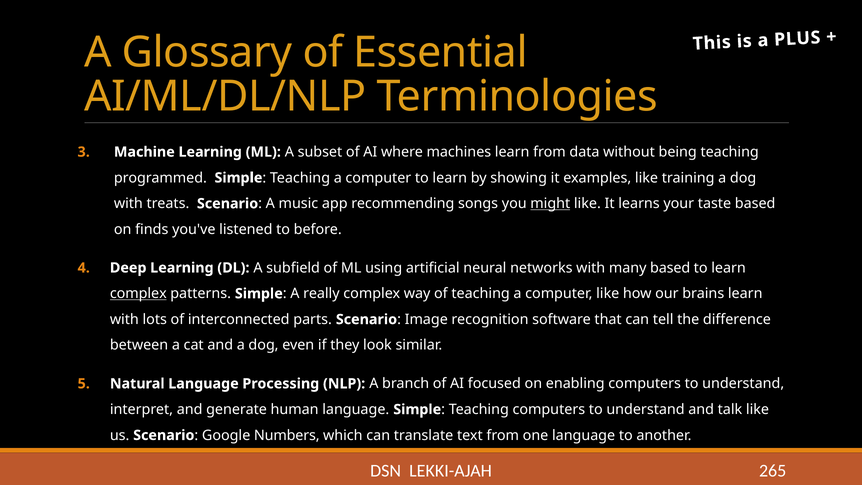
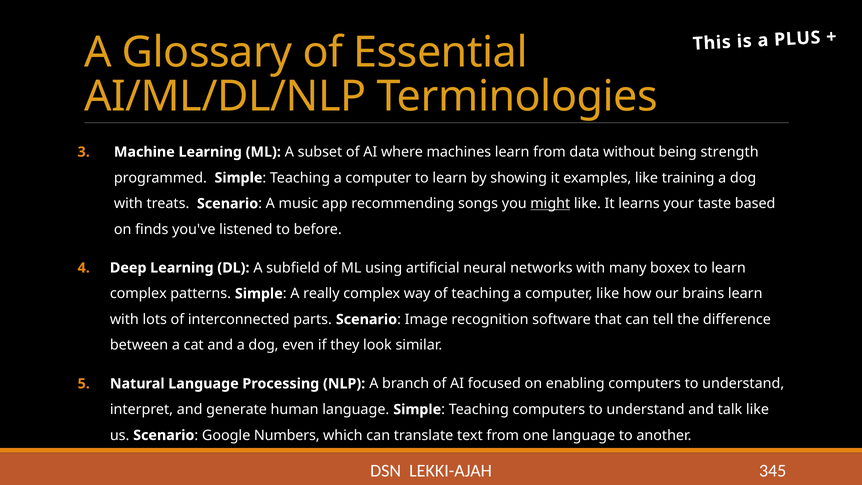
being teaching: teaching -> strength
many based: based -> boxex
complex at (138, 294) underline: present -> none
265: 265 -> 345
